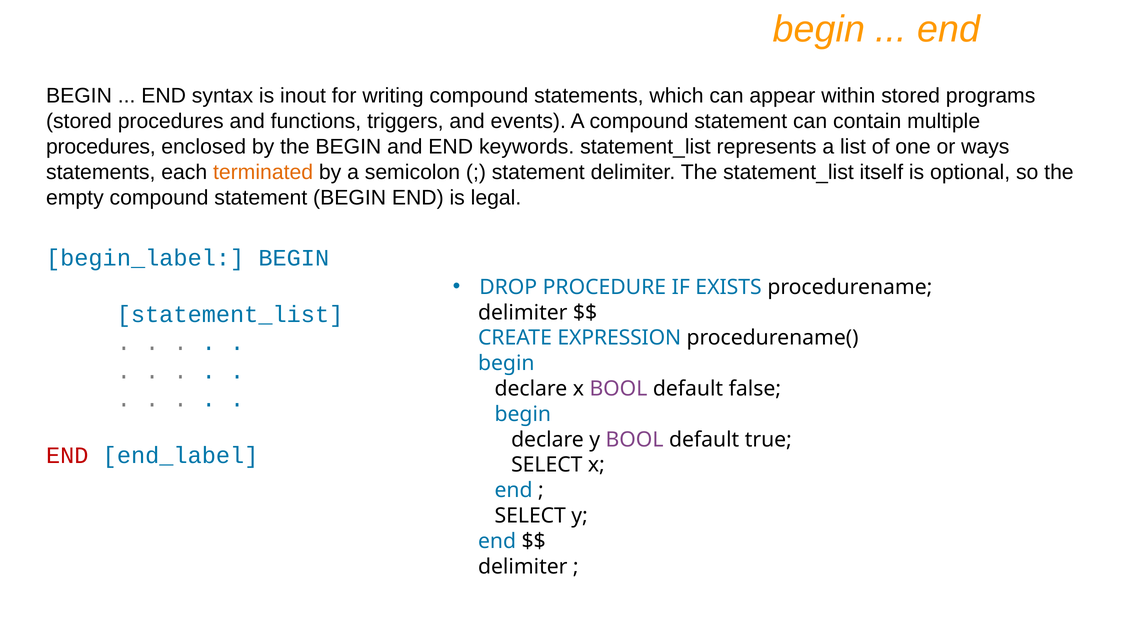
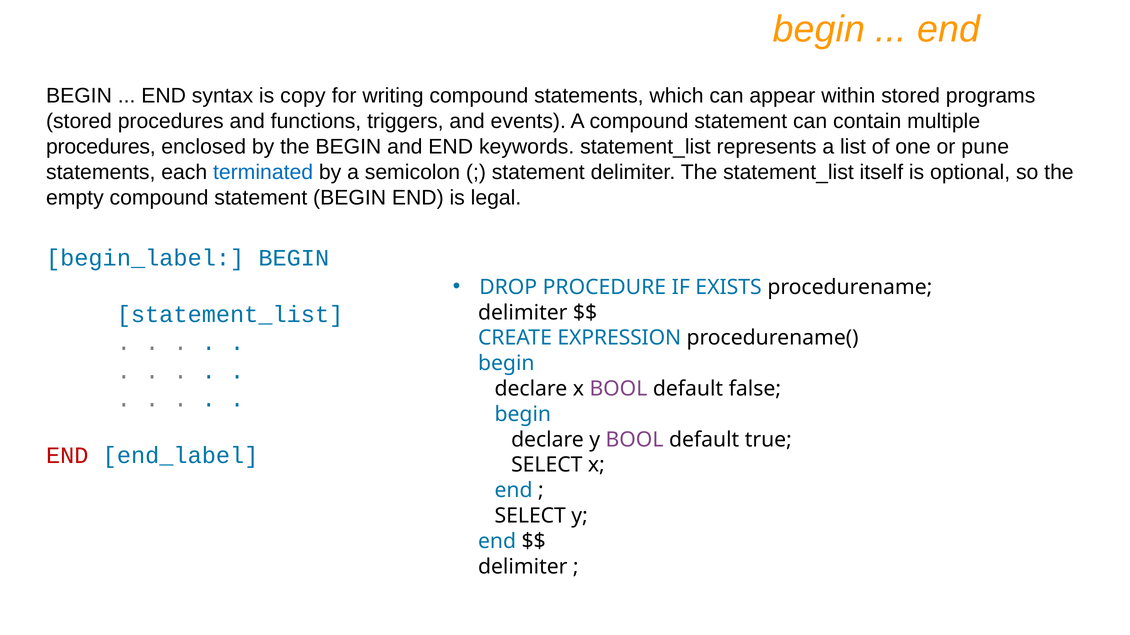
inout: inout -> copy
ways: ways -> pune
terminated colour: orange -> blue
